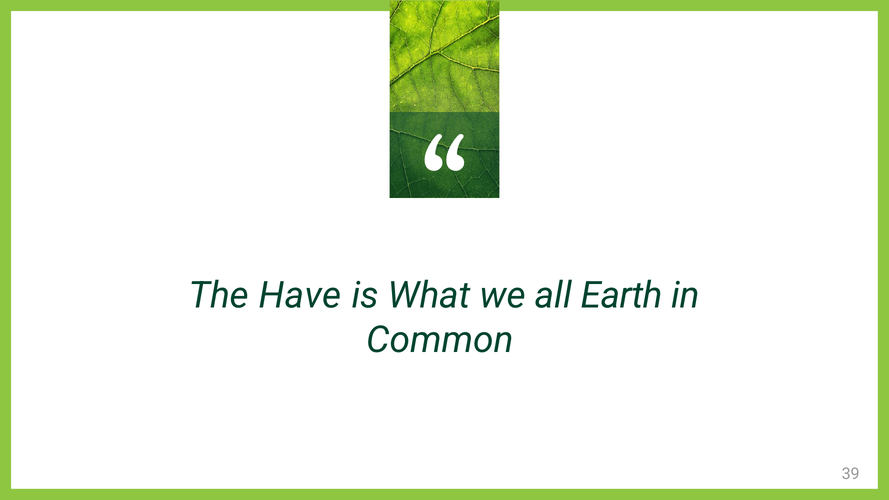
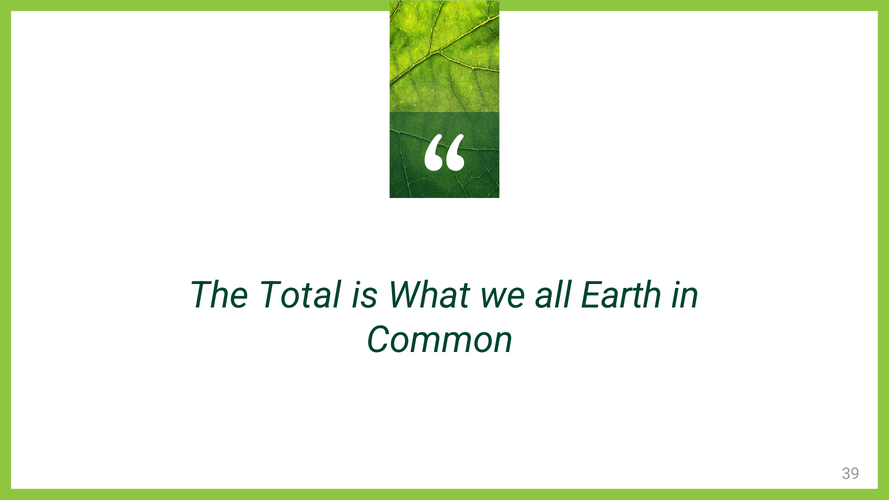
Have: Have -> Total
